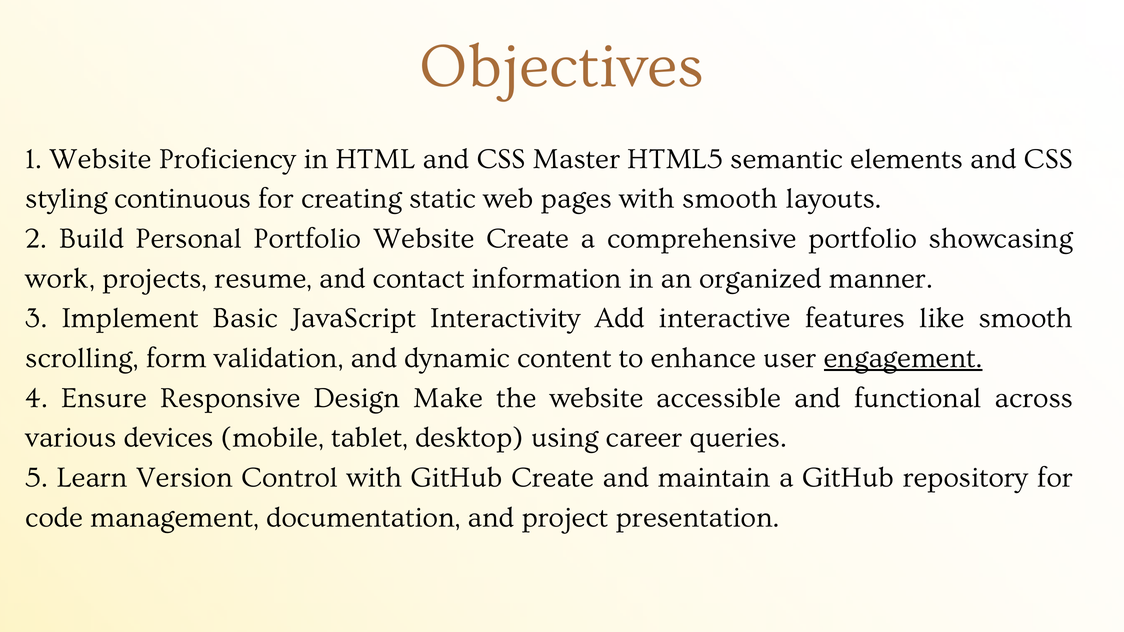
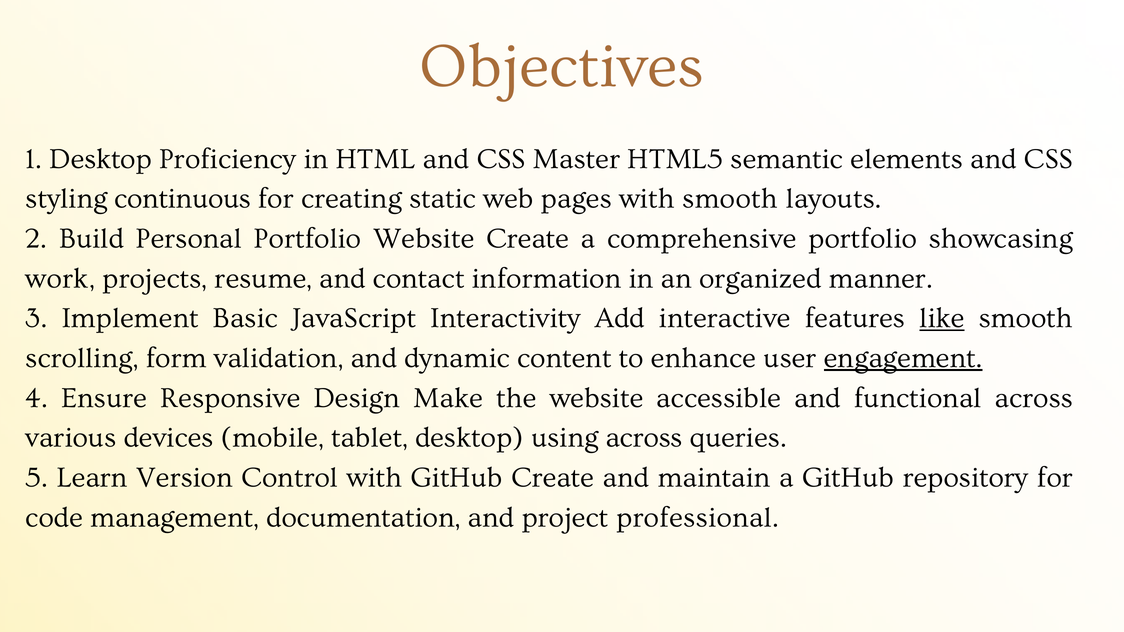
1 Website: Website -> Desktop
like underline: none -> present
using career: career -> across
presentation: presentation -> professional
